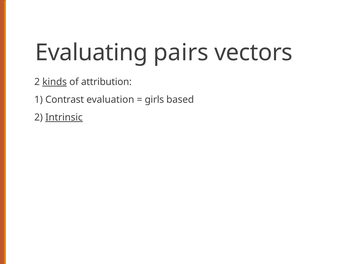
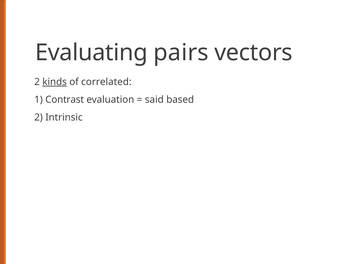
attribution: attribution -> correlated
girls: girls -> said
Intrinsic underline: present -> none
